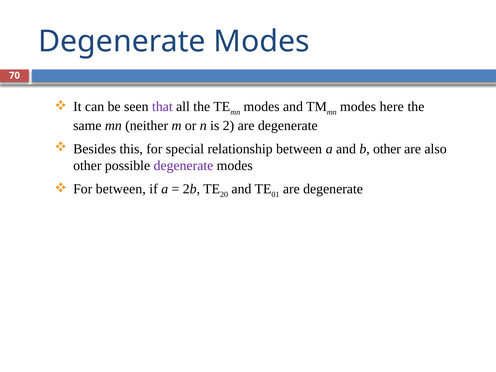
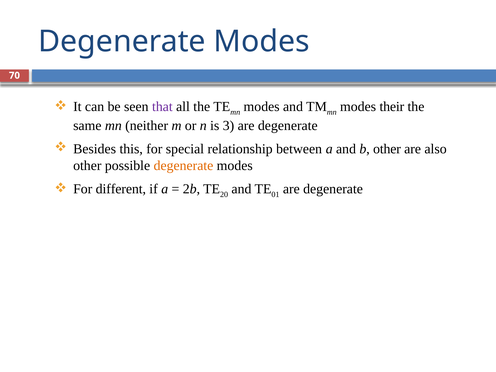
here: here -> their
2: 2 -> 3
degenerate at (183, 166) colour: purple -> orange
For between: between -> different
